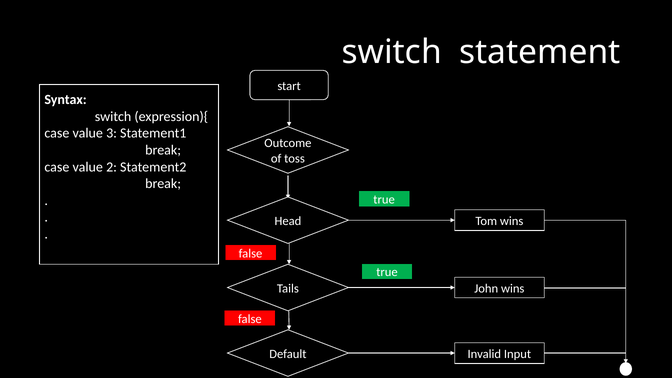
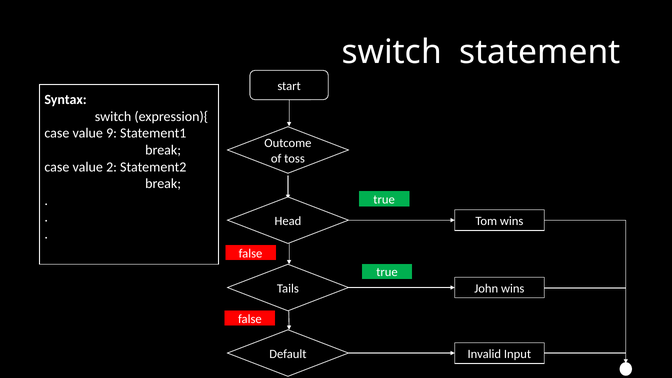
3: 3 -> 9
